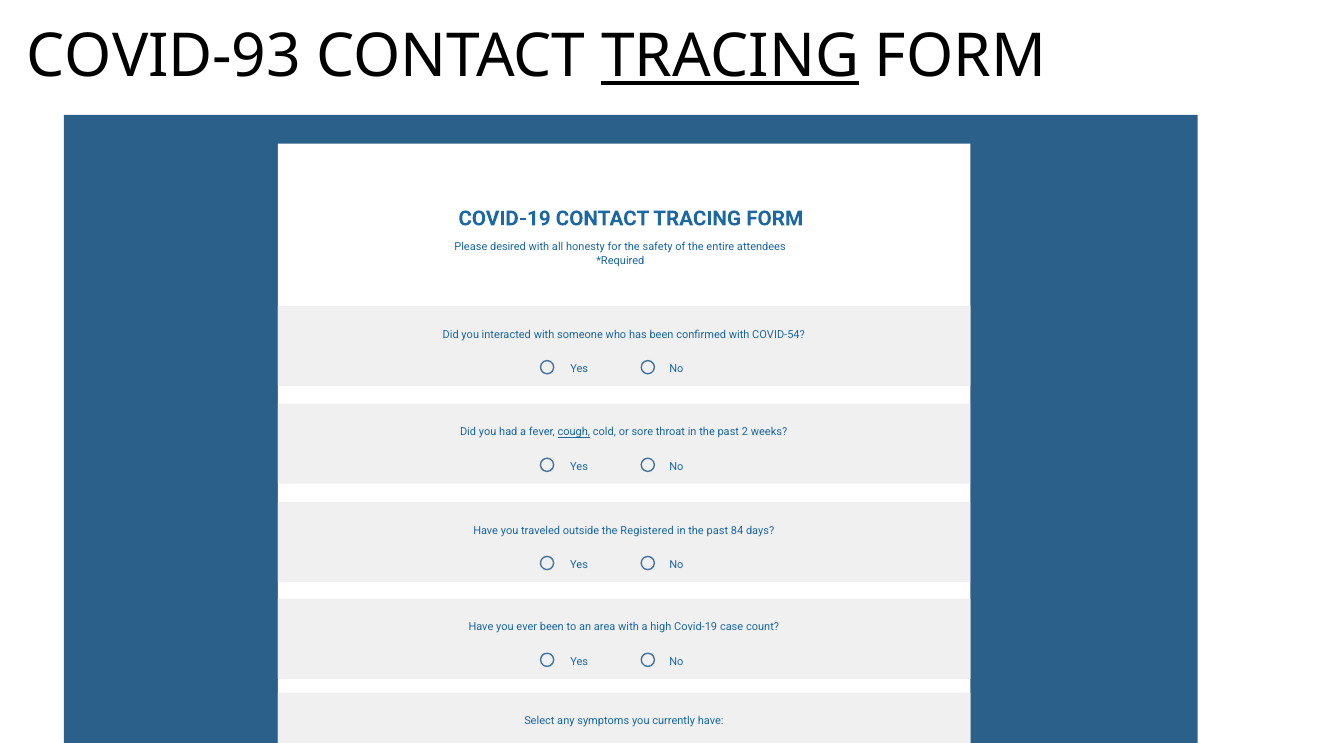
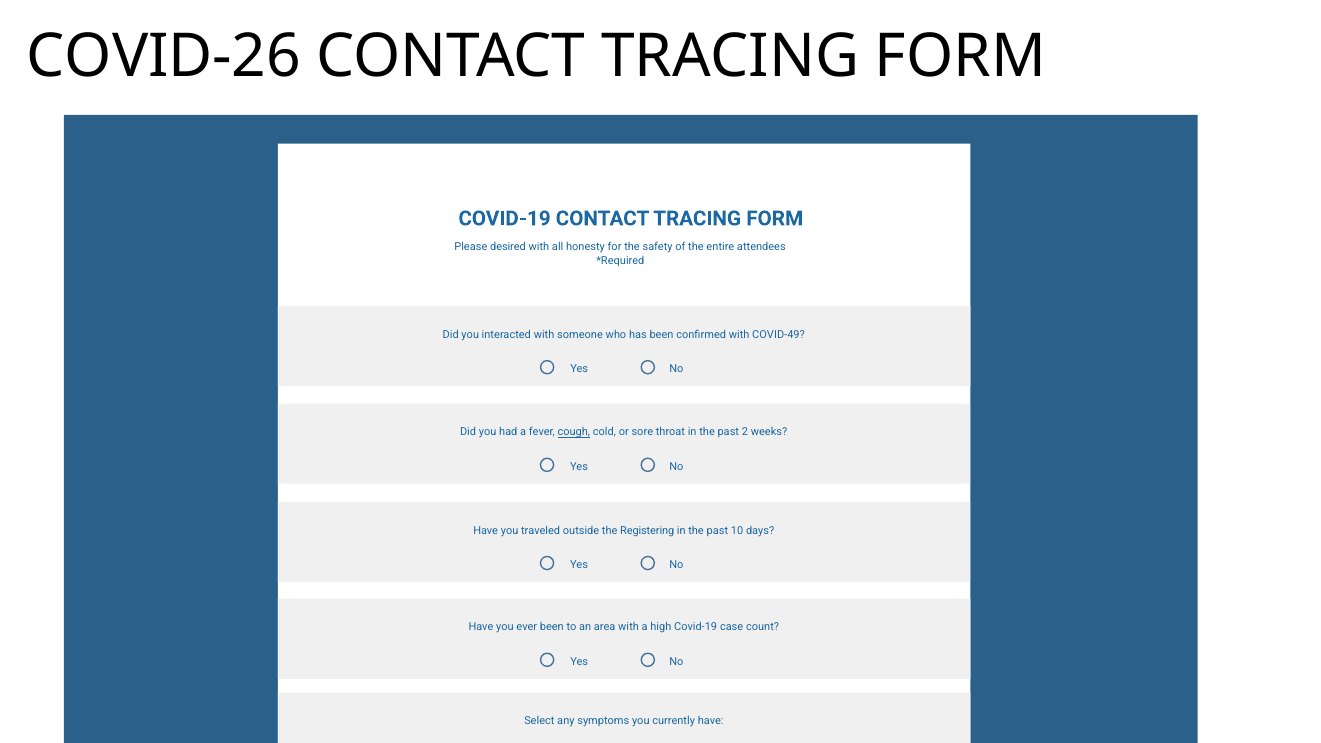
COVID-93: COVID-93 -> COVID-26
TRACING at (730, 57) underline: present -> none
COVID-54: COVID-54 -> COVID-49
Registered: Registered -> Registering
84: 84 -> 10
